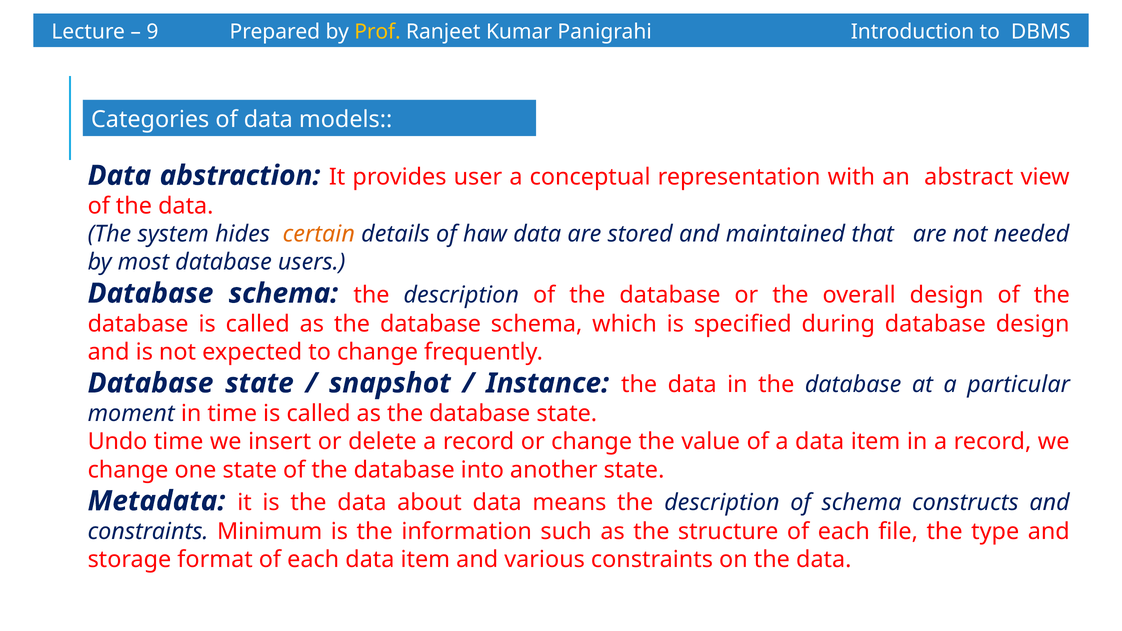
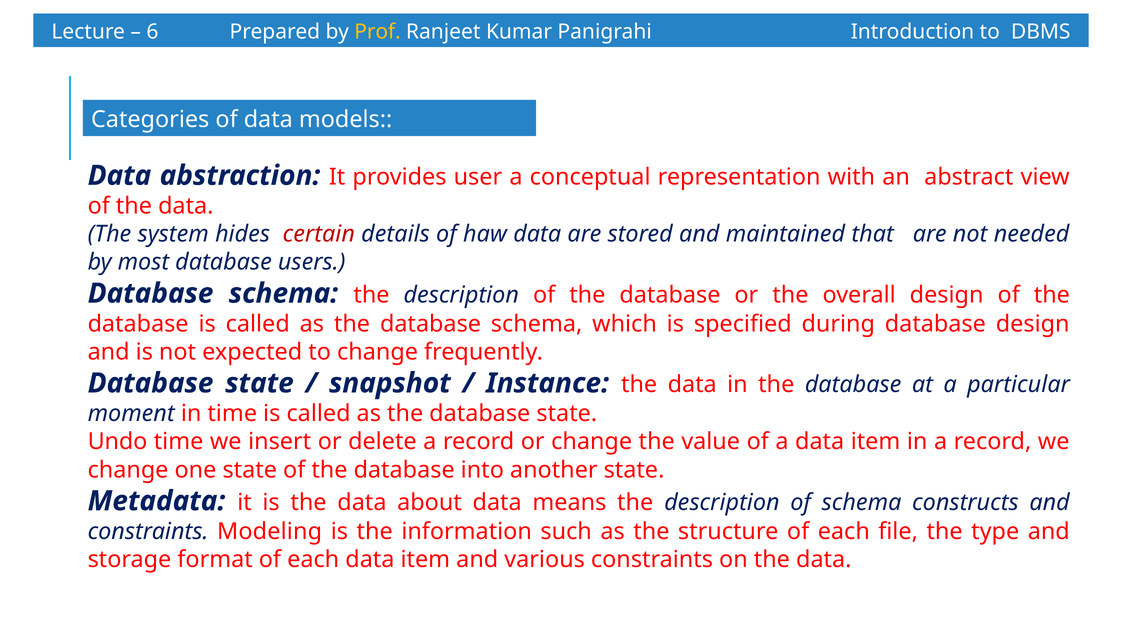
9: 9 -> 6
certain colour: orange -> red
Minimum: Minimum -> Modeling
